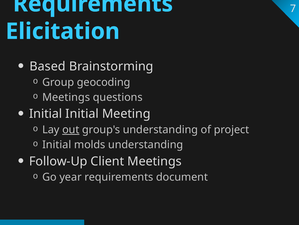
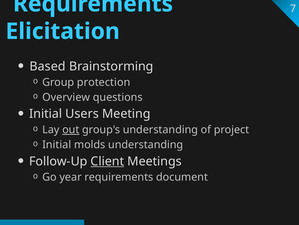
geocoding: geocoding -> protection
Meetings at (66, 97): Meetings -> Overview
Initial Initial: Initial -> Users
Client underline: none -> present
